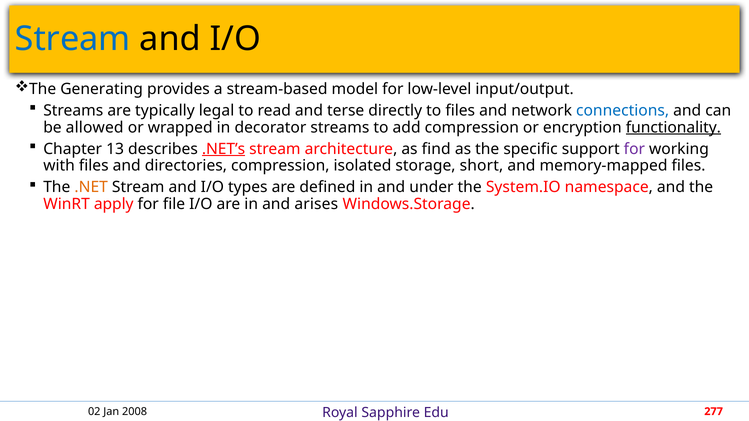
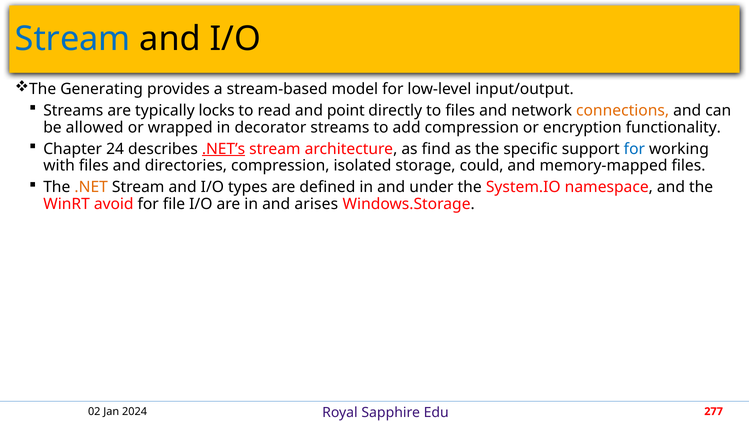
legal: legal -> locks
terse: terse -> point
connections colour: blue -> orange
functionality underline: present -> none
13: 13 -> 24
for at (634, 149) colour: purple -> blue
short: short -> could
apply: apply -> avoid
2008: 2008 -> 2024
